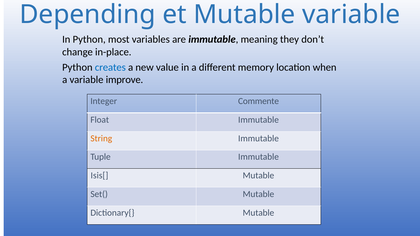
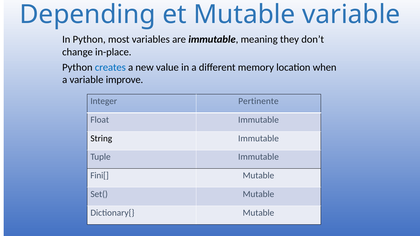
Commente: Commente -> Pertinente
String colour: orange -> black
Isis[: Isis[ -> Fini[
